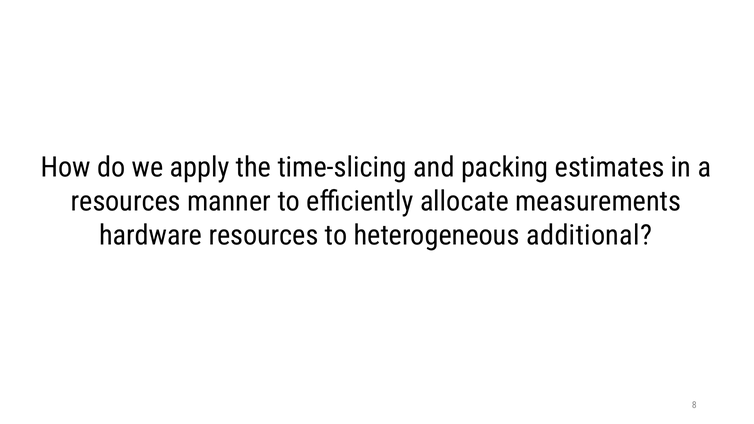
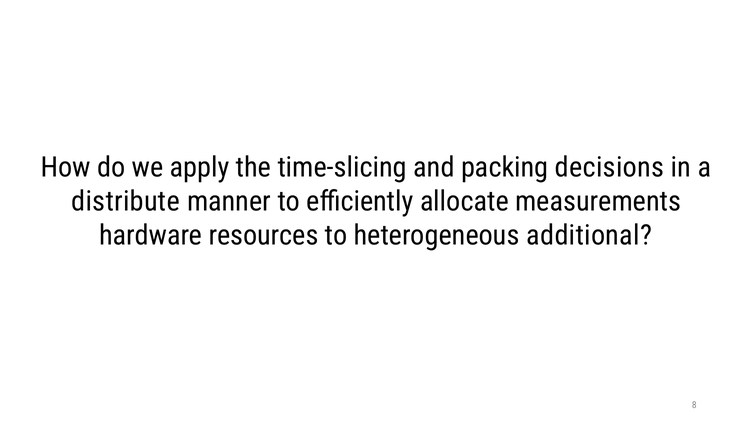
estimates: estimates -> decisions
resources at (126, 201): resources -> distribute
